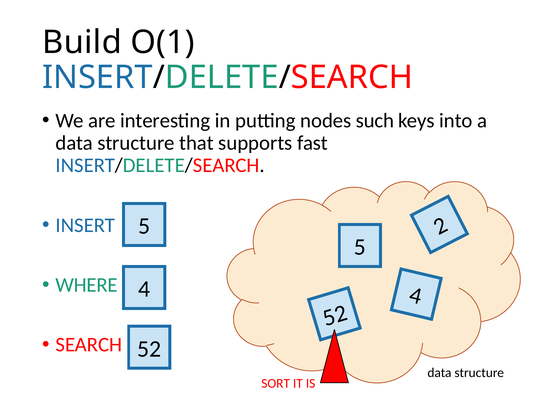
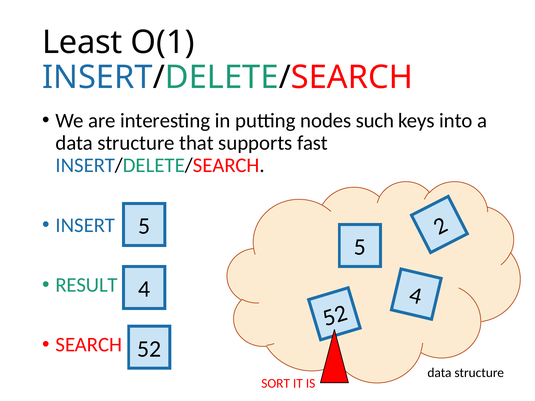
Build: Build -> Least
WHERE: WHERE -> RESULT
